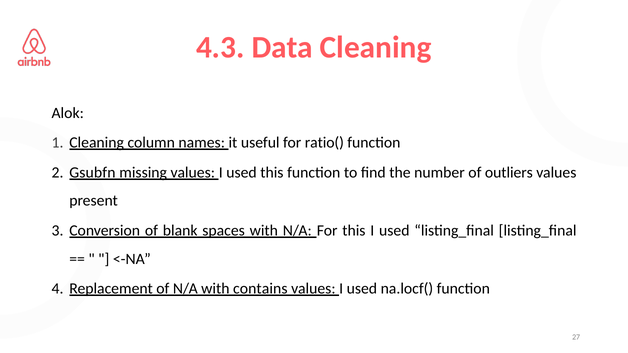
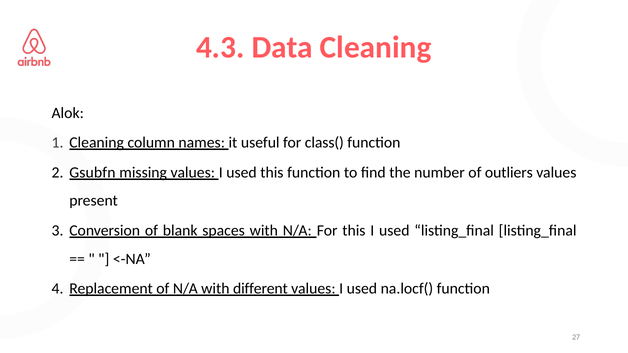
ratio(: ratio( -> class(
contains: contains -> different
